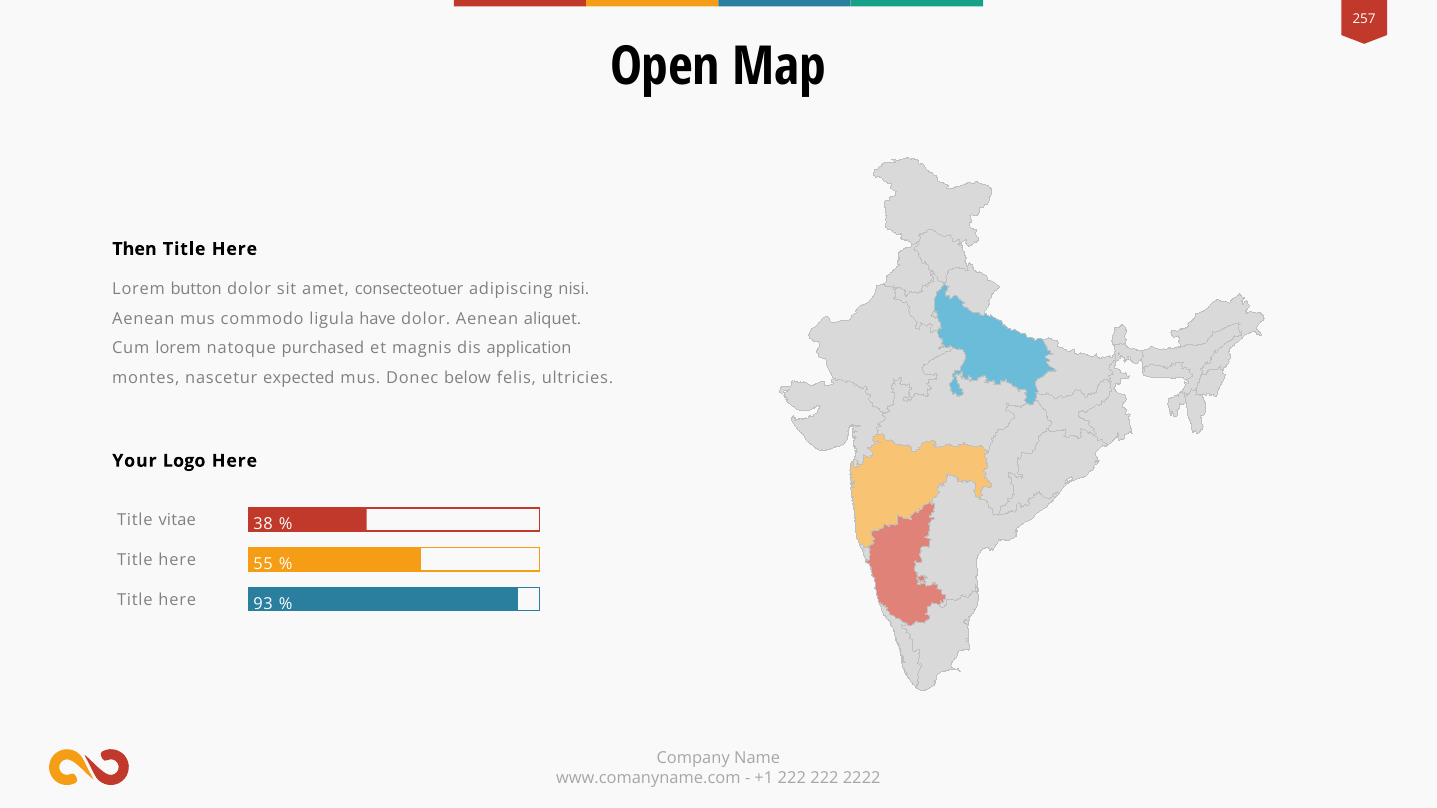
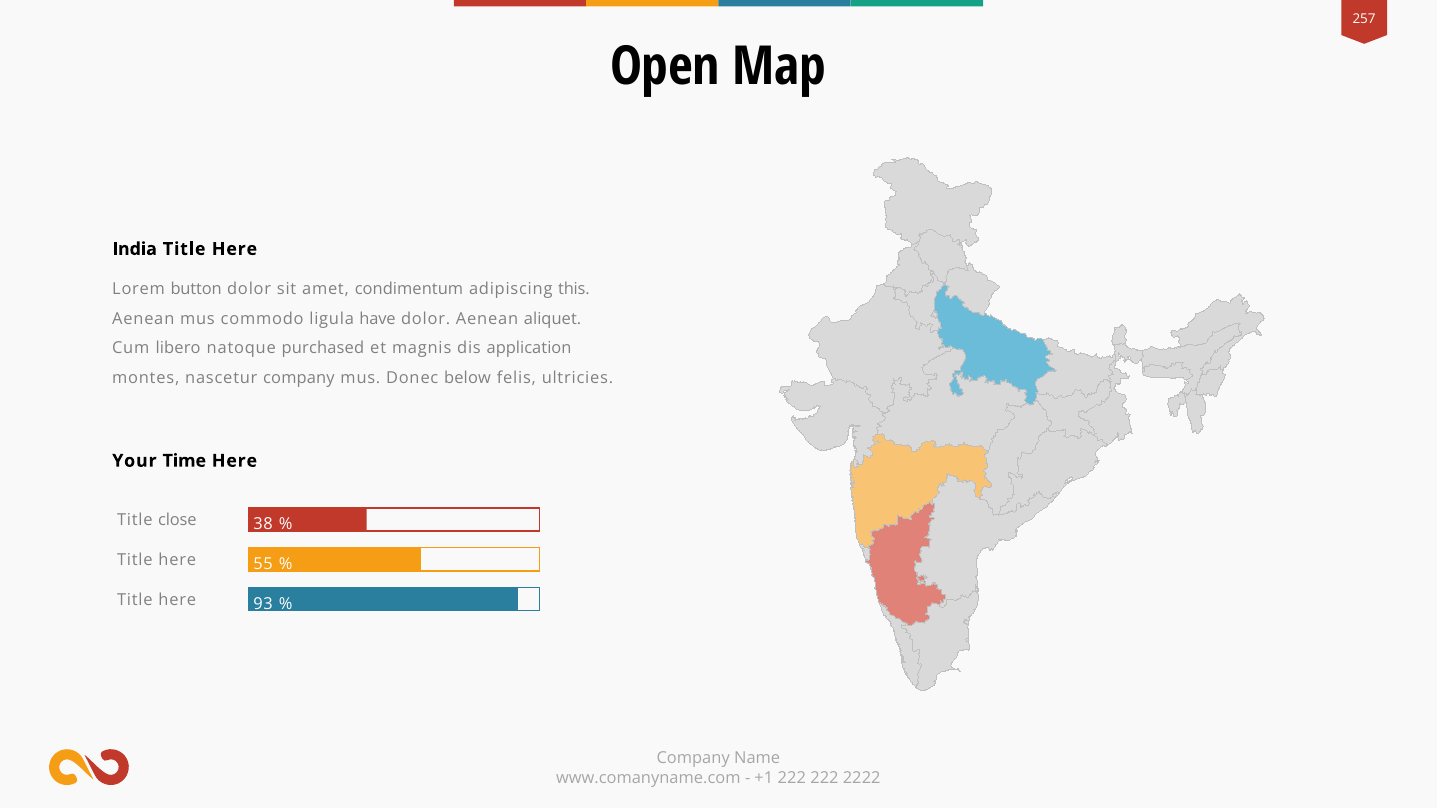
Then: Then -> India
consecteotuer: consecteotuer -> condimentum
nisi: nisi -> this
Cum lorem: lorem -> libero
nascetur expected: expected -> company
Logo: Logo -> Time
vitae: vitae -> close
